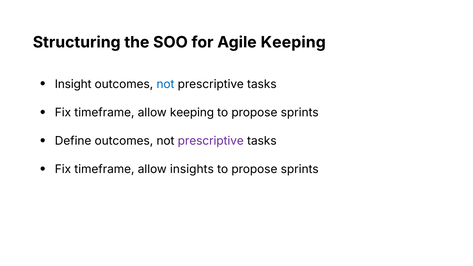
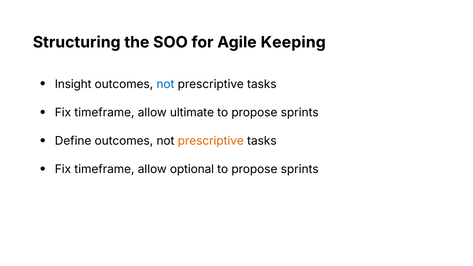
allow keeping: keeping -> ultimate
prescriptive at (211, 141) colour: purple -> orange
insights: insights -> optional
